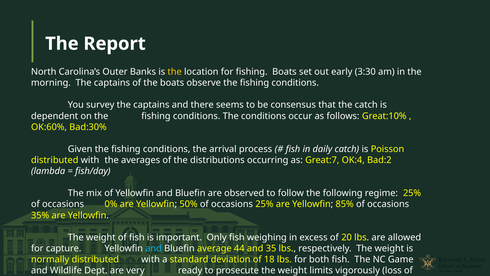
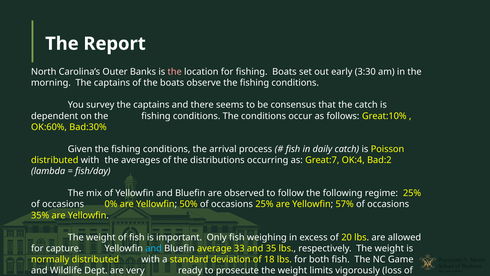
the at (175, 72) colour: yellow -> pink
85%: 85% -> 57%
44: 44 -> 33
